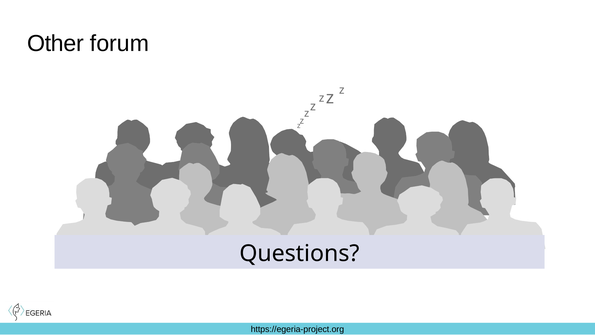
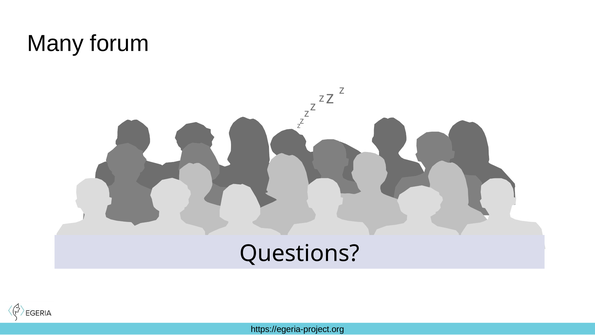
Other: Other -> Many
